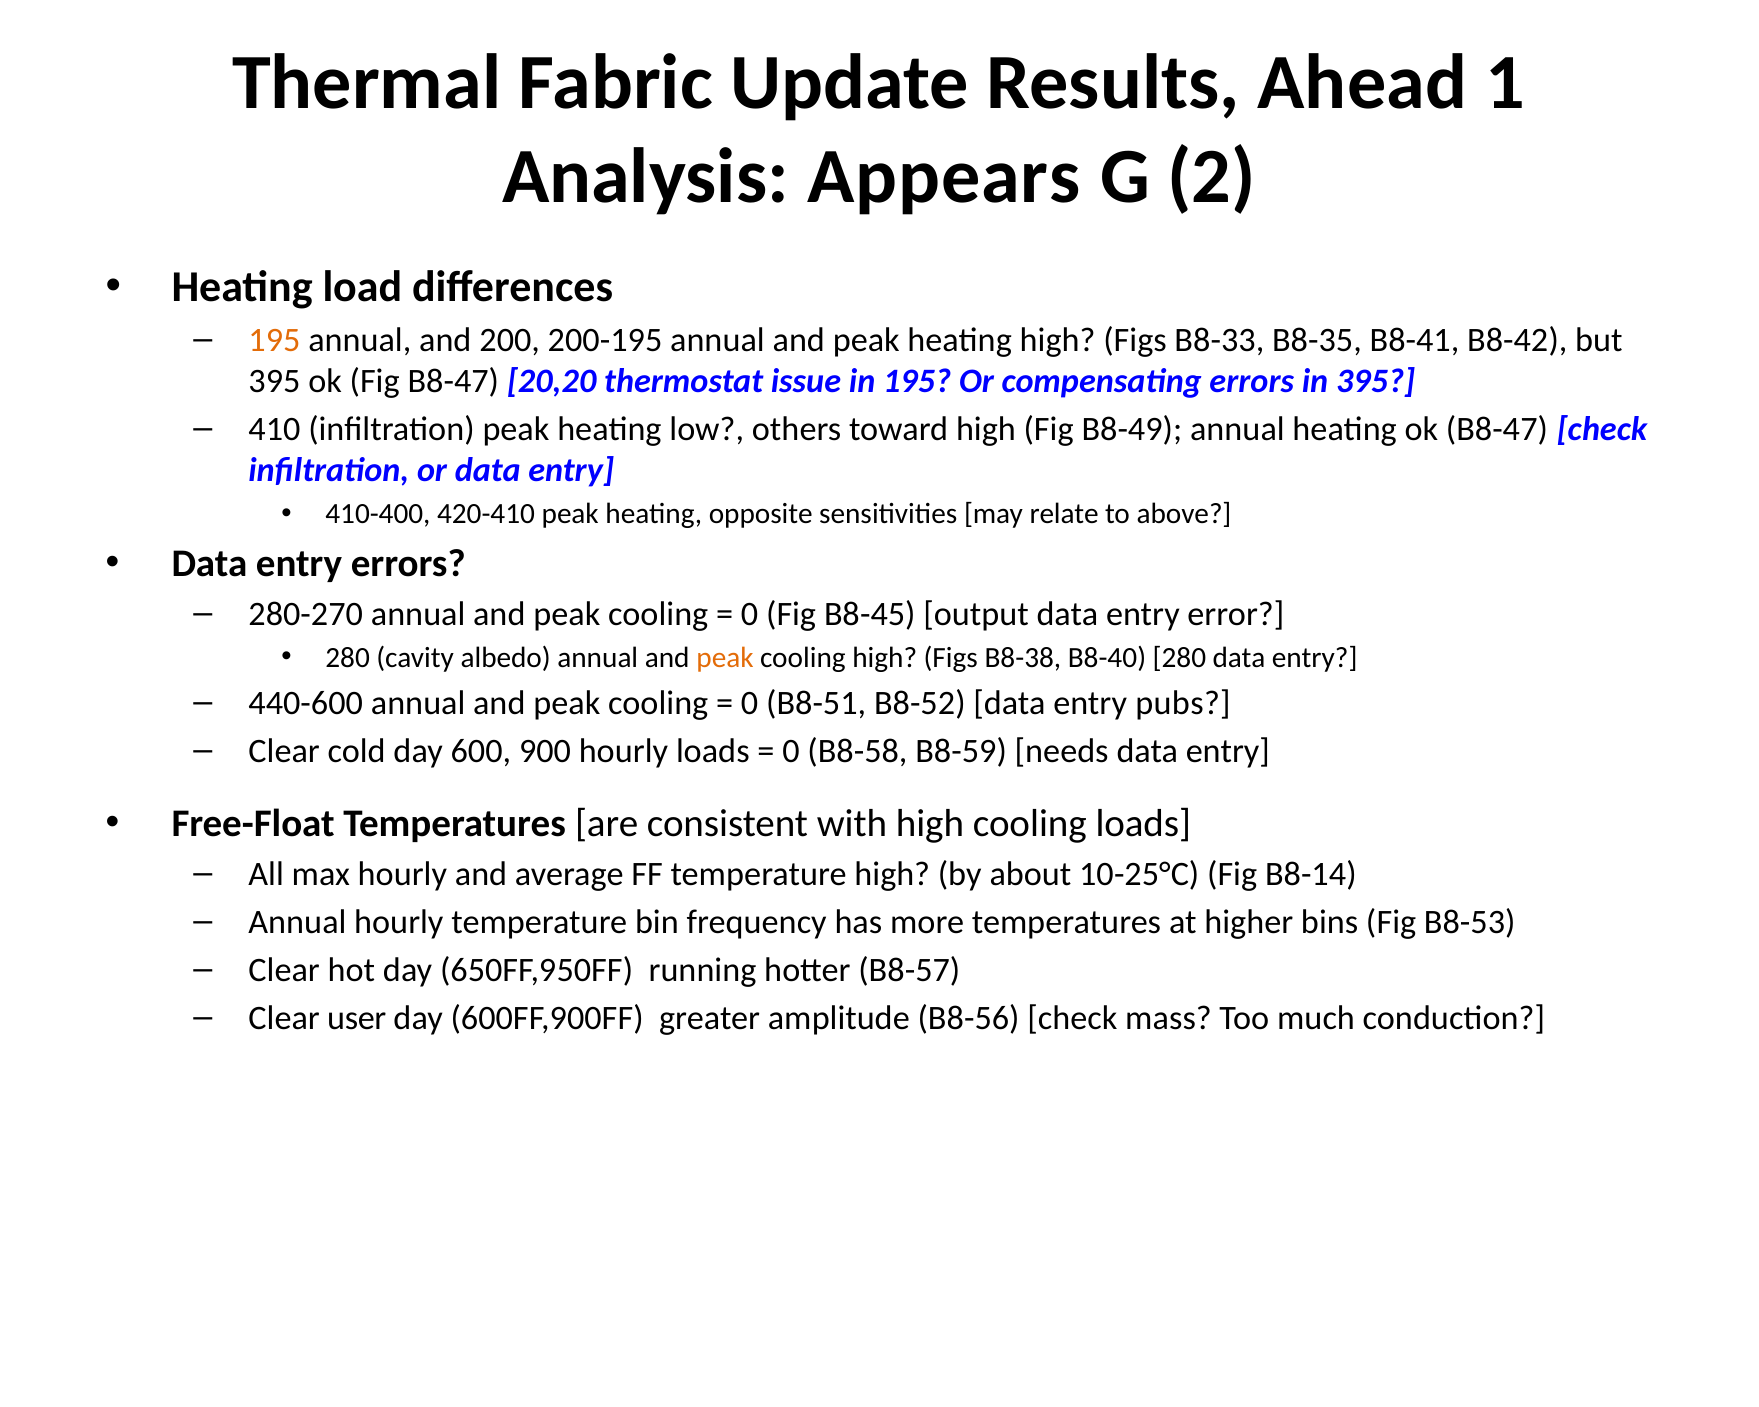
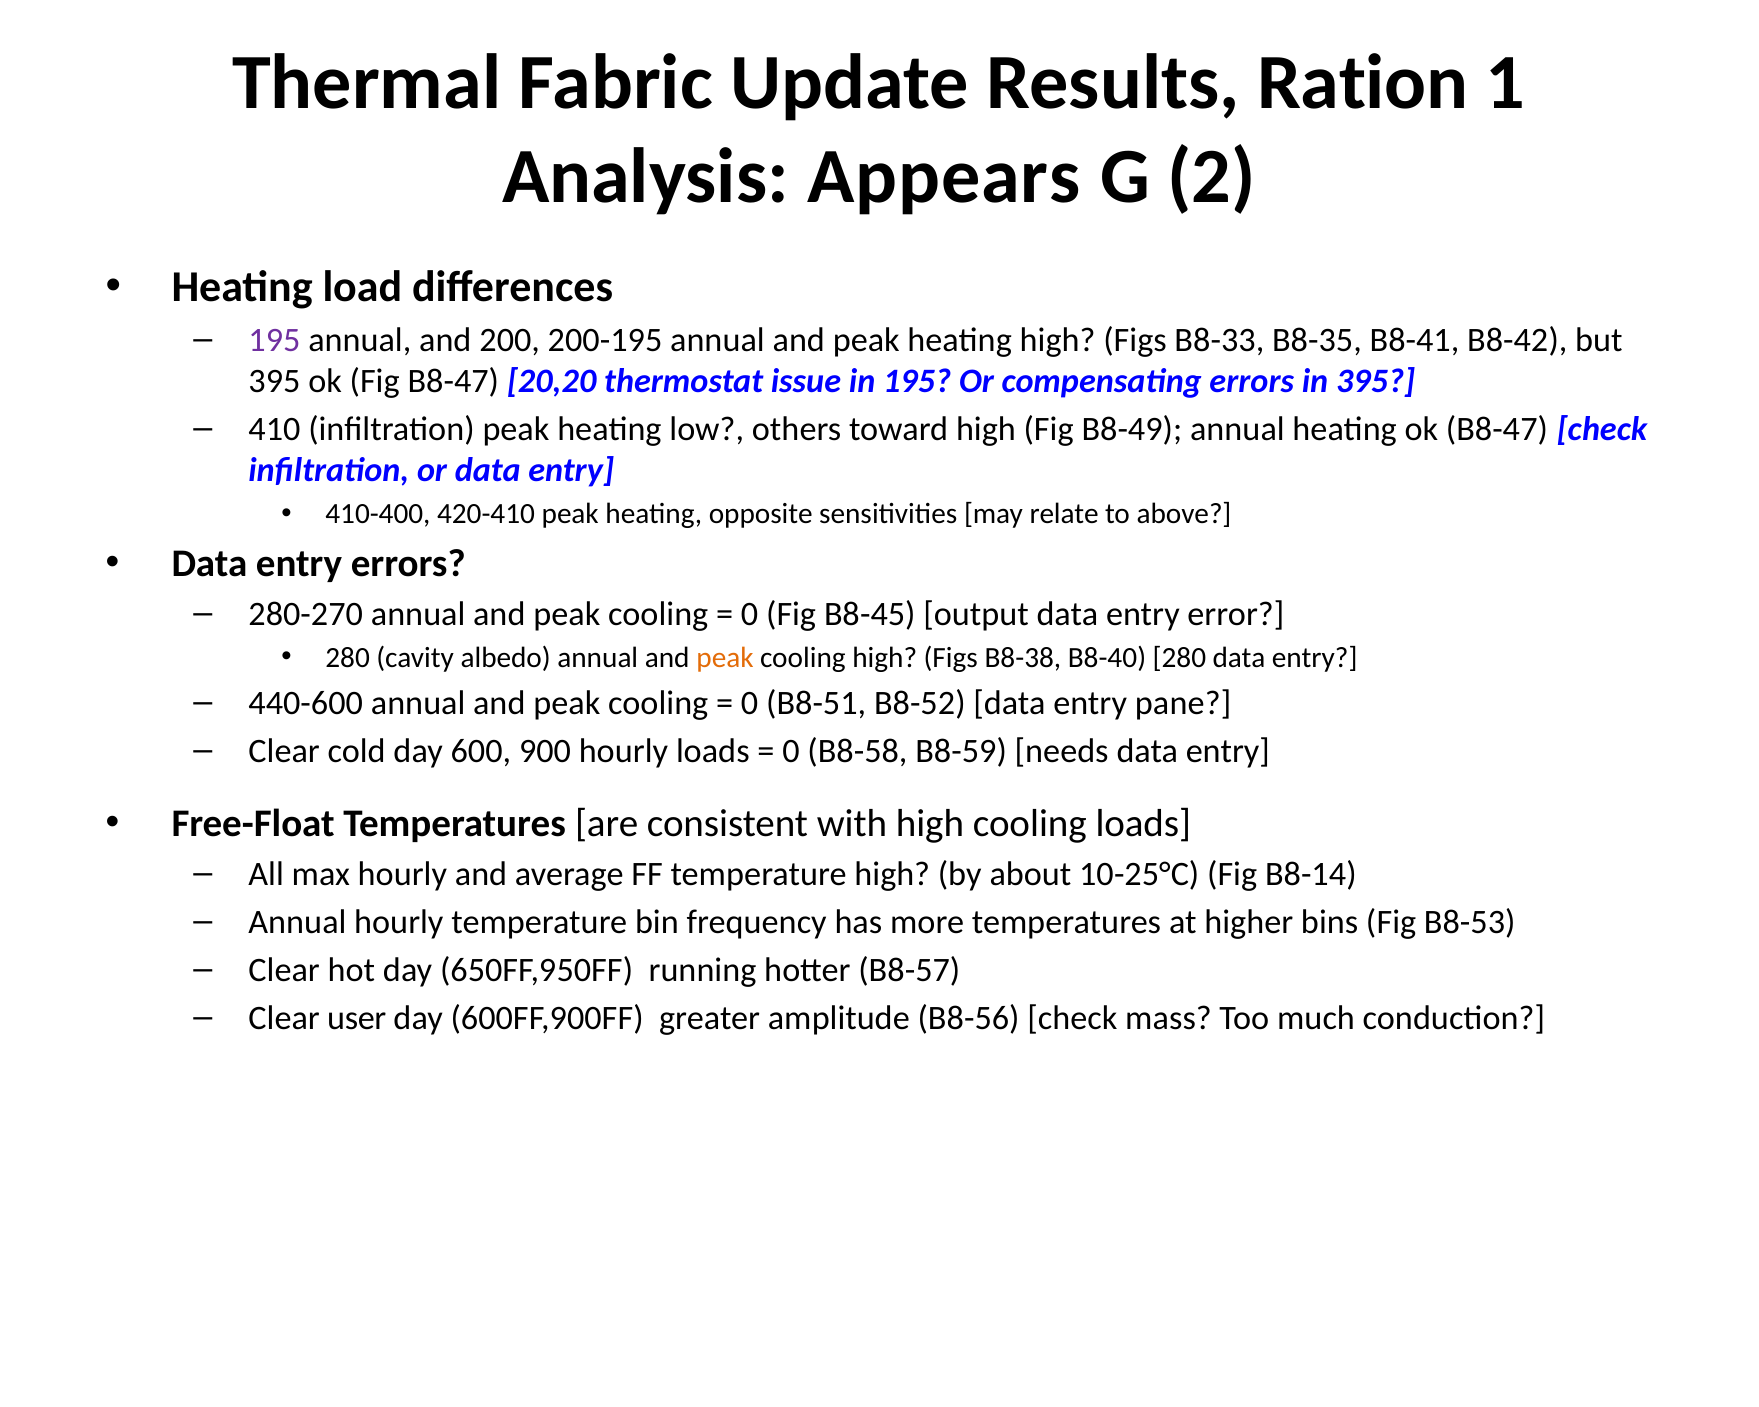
Ahead: Ahead -> Ration
195 at (274, 341) colour: orange -> purple
pubs: pubs -> pane
